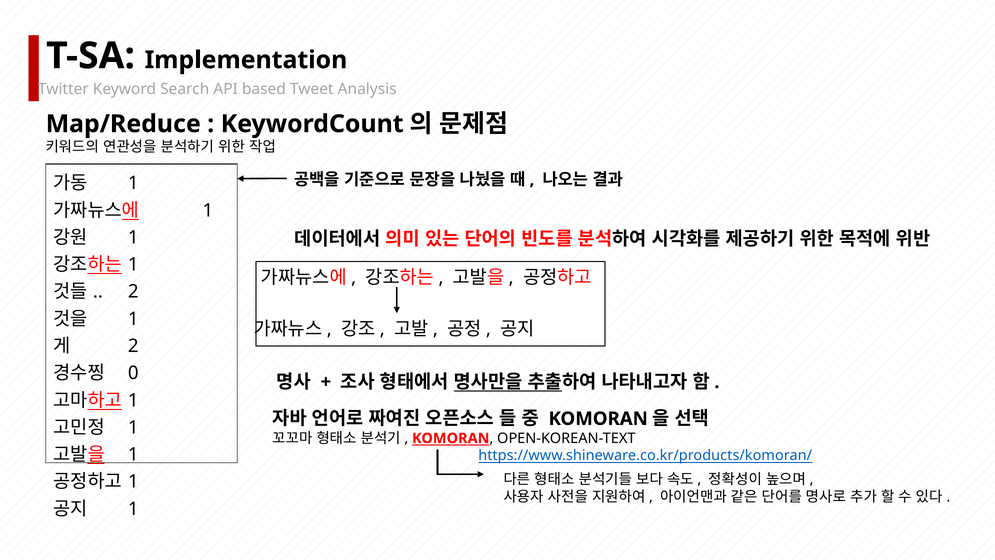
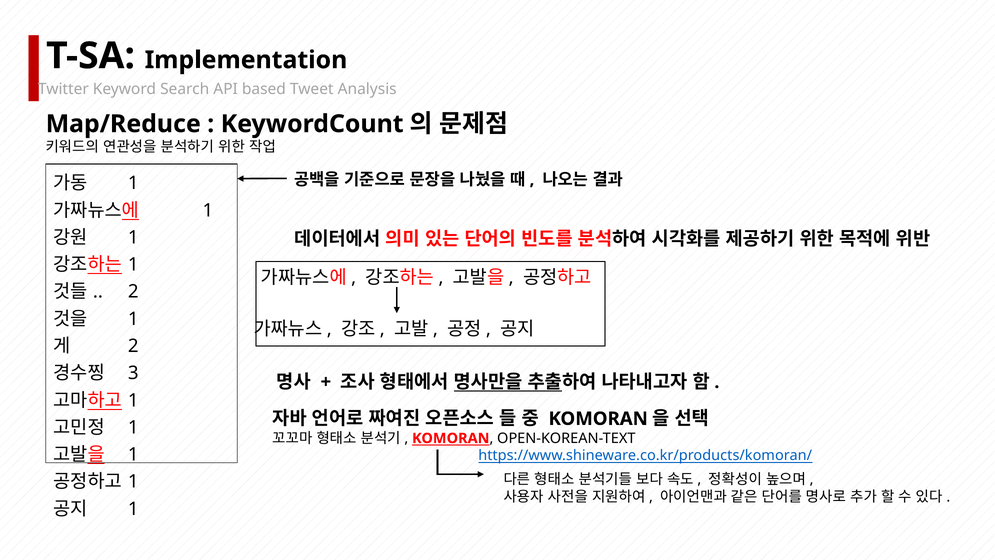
0: 0 -> 3
